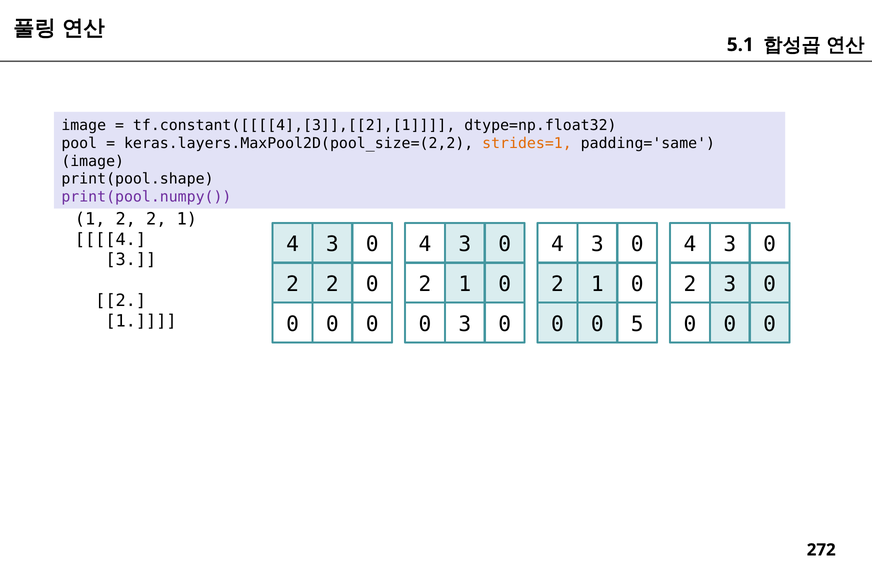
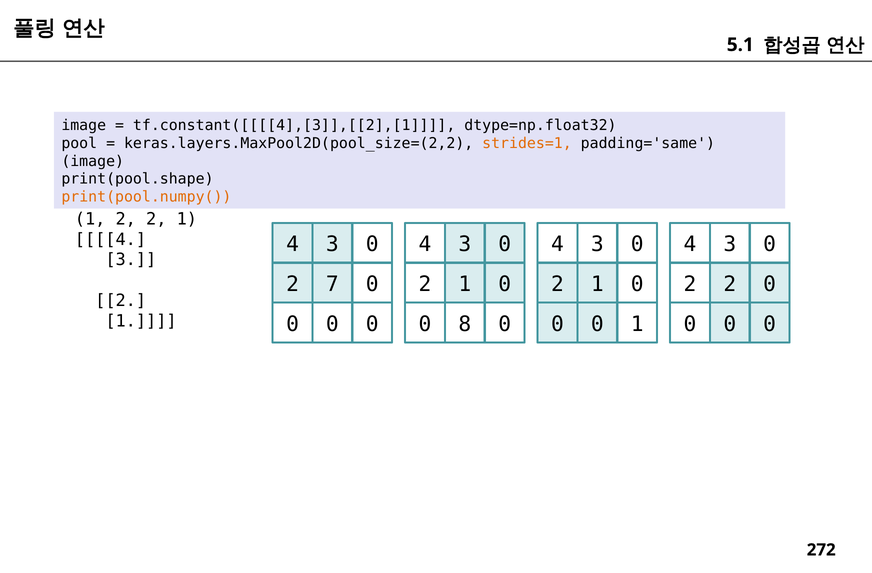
print(pool.numpy( colour: purple -> orange
2 at (332, 284): 2 -> 7
3 at (730, 284): 3 -> 2
0 3: 3 -> 8
0 5: 5 -> 1
